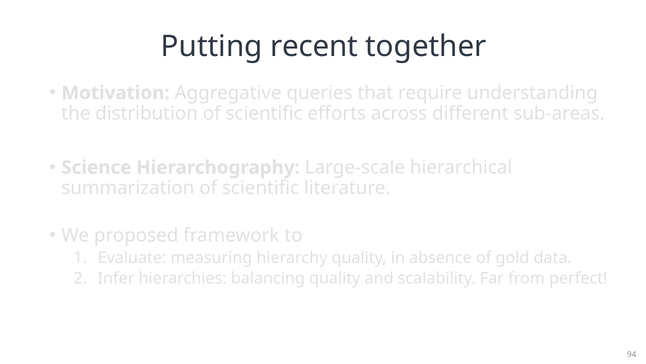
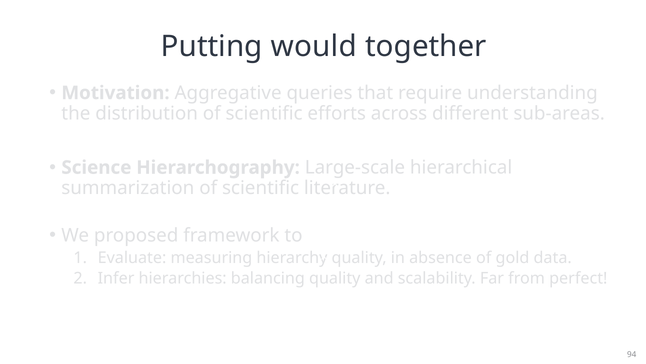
recent: recent -> would
